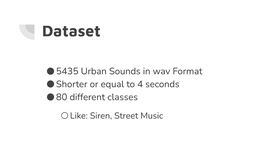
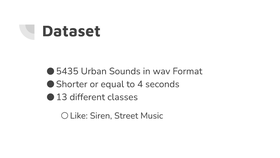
80: 80 -> 13
